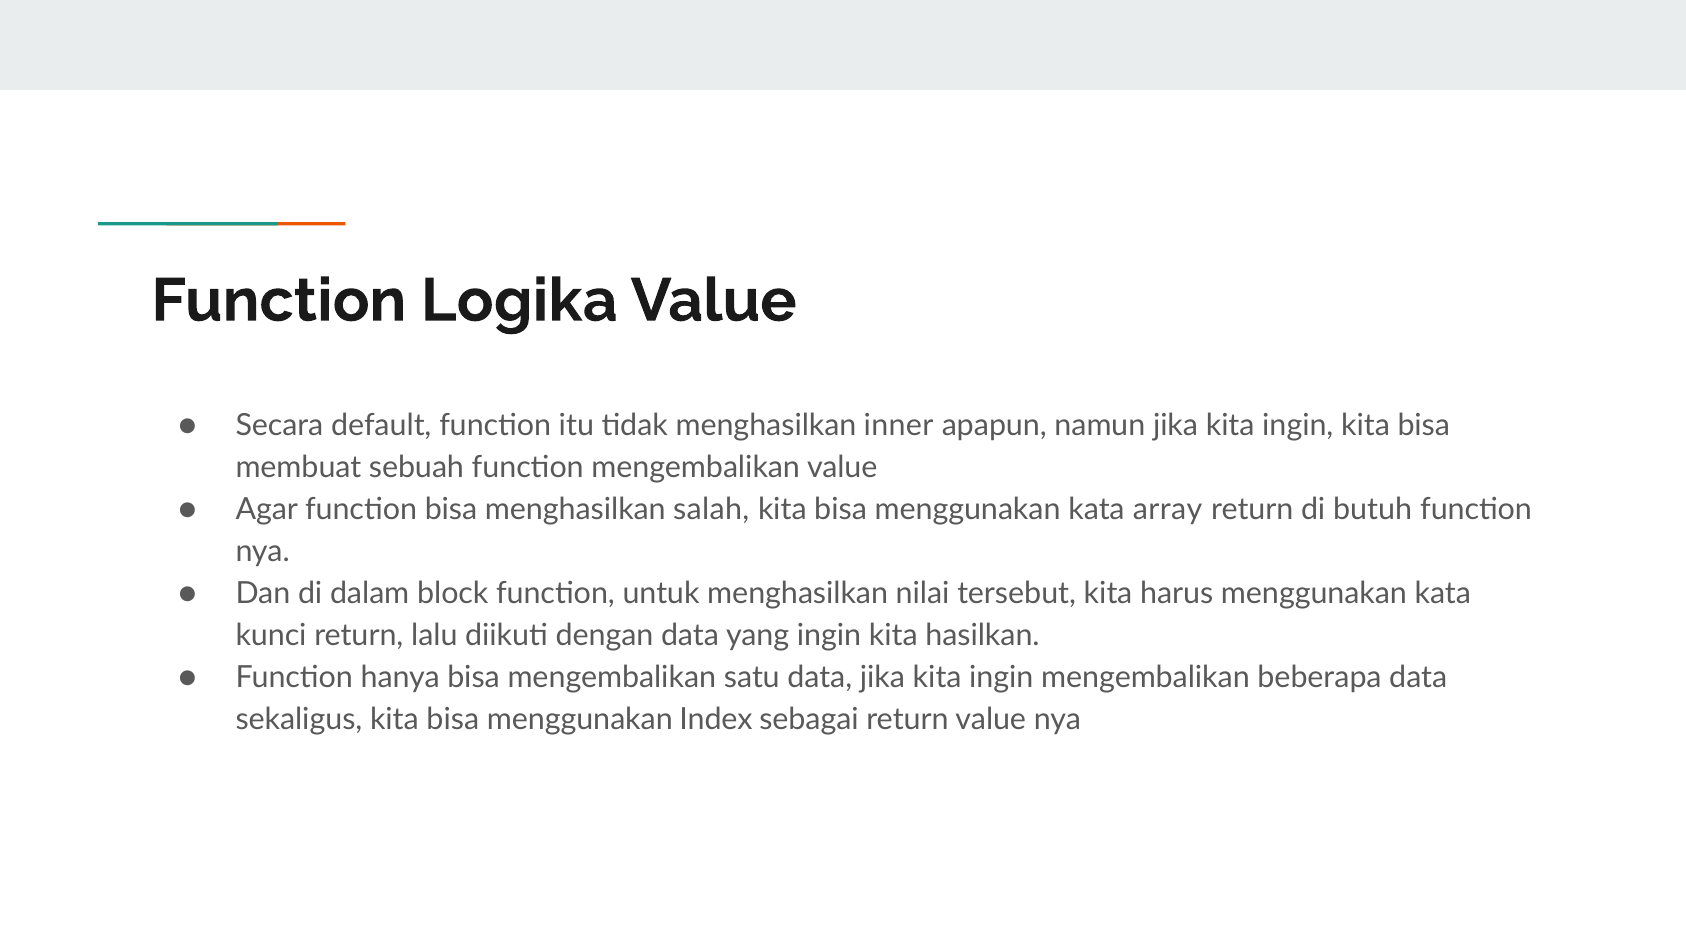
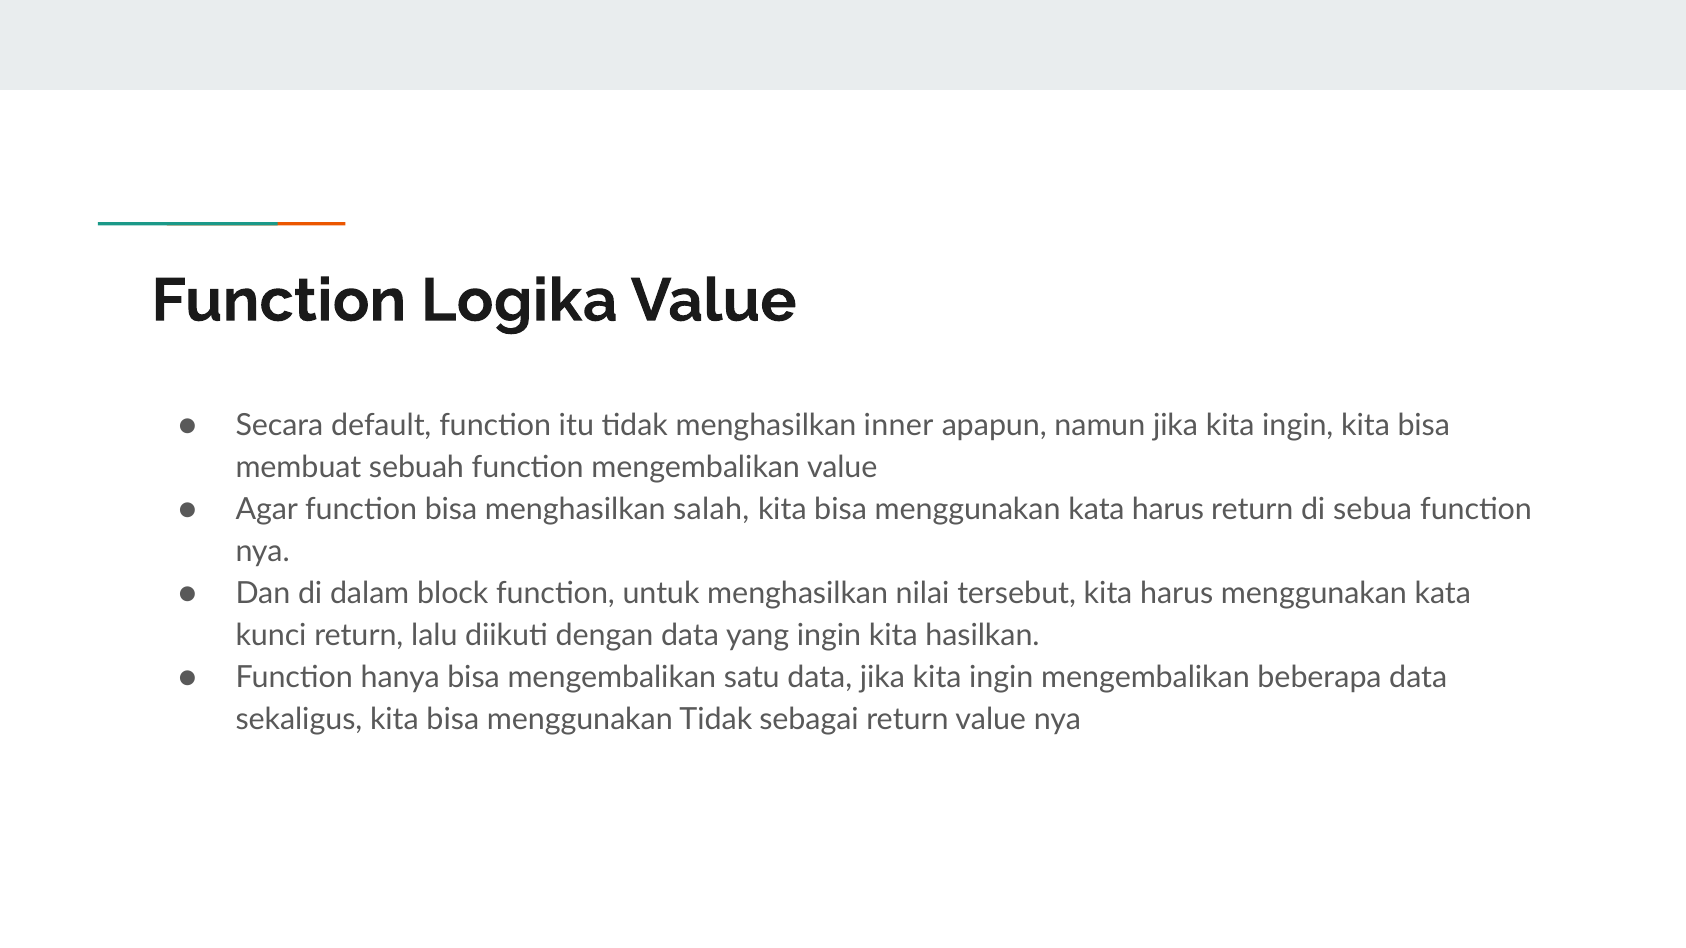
kata array: array -> harus
butuh: butuh -> sebua
menggunakan Index: Index -> Tidak
